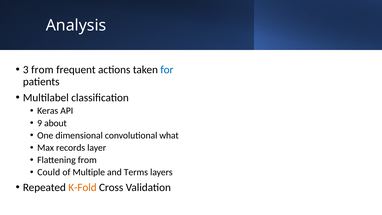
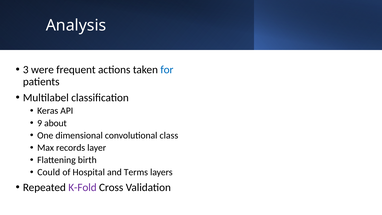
3 from: from -> were
what: what -> class
Flattening from: from -> birth
Multiple: Multiple -> Hospital
K-Fold colour: orange -> purple
